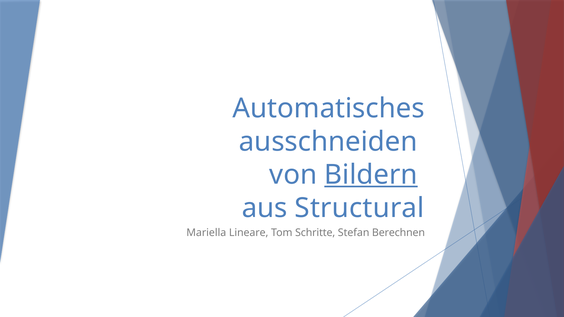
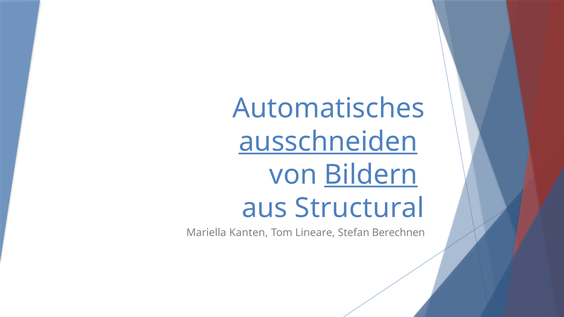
ausschneiden underline: none -> present
Lineare: Lineare -> Kanten
Schritte: Schritte -> Lineare
